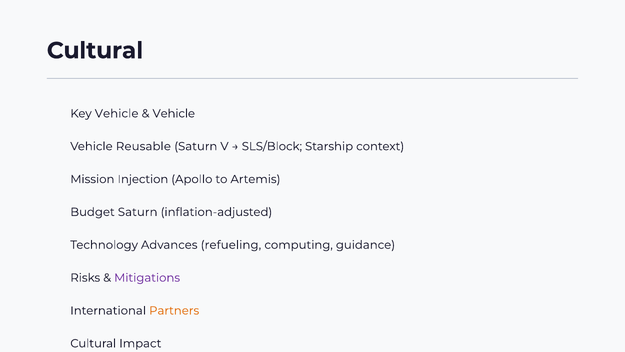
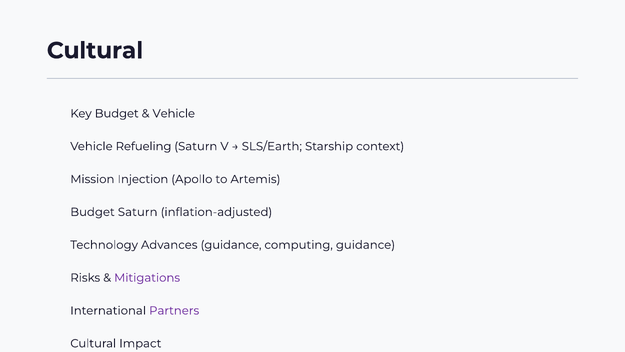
Key Vehicle: Vehicle -> Budget
Reusable: Reusable -> Refueling
SLS/Block: SLS/Block -> SLS/Earth
Advances refueling: refueling -> guidance
Partners colour: orange -> purple
